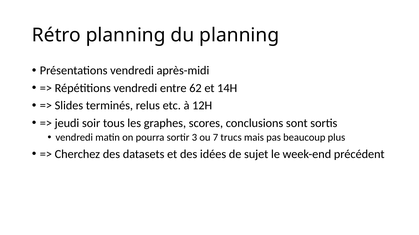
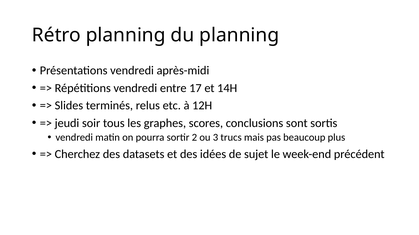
62: 62 -> 17
3: 3 -> 2
7: 7 -> 3
